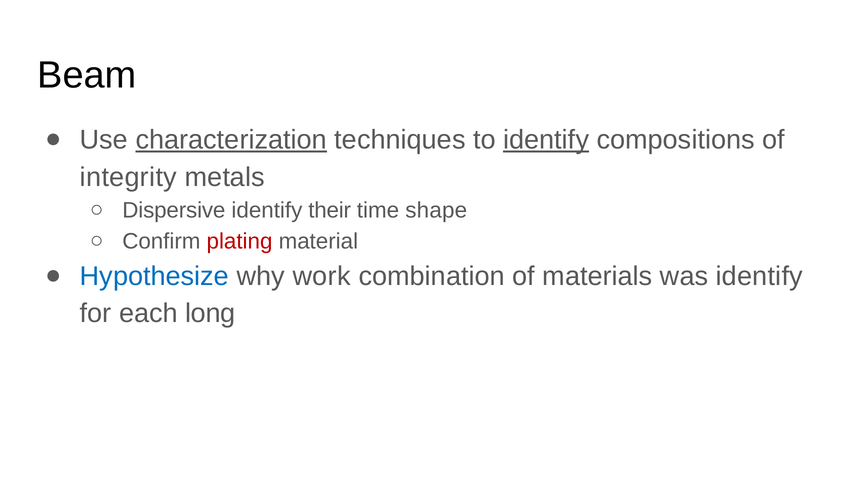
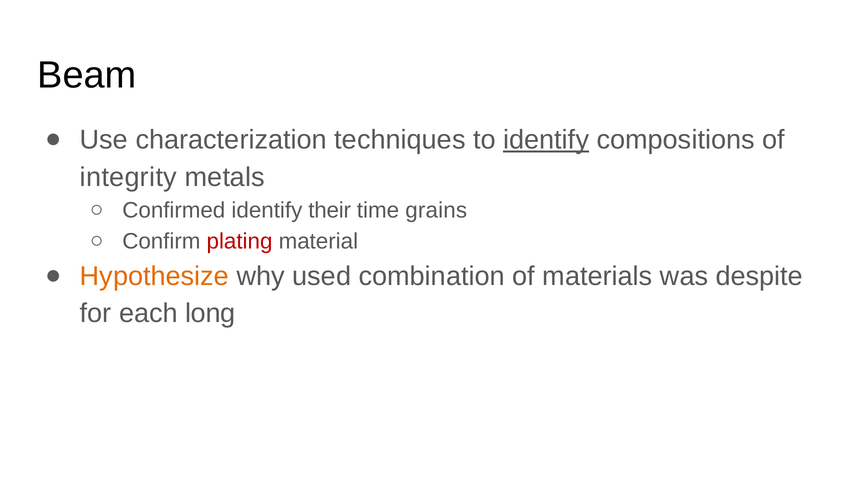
characterization underline: present -> none
Dispersive: Dispersive -> Confirmed
shape: shape -> grains
Hypothesize colour: blue -> orange
work: work -> used
was identify: identify -> despite
